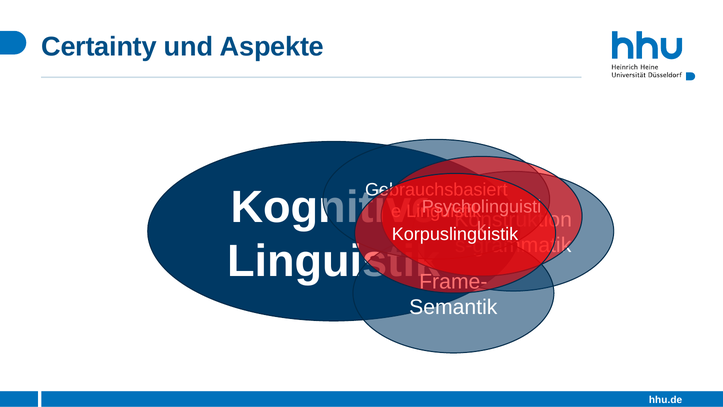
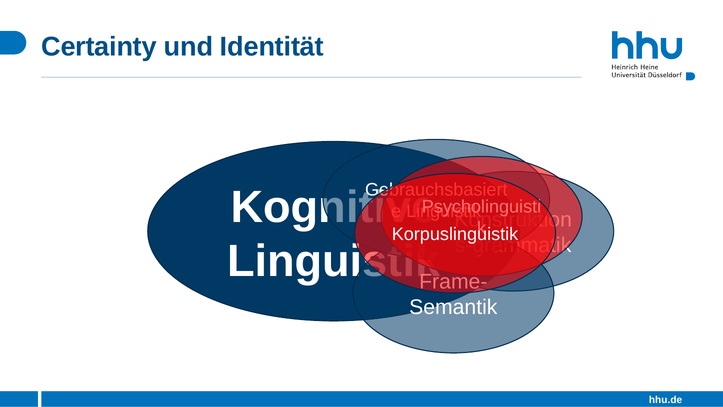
Aspekte: Aspekte -> Identität
